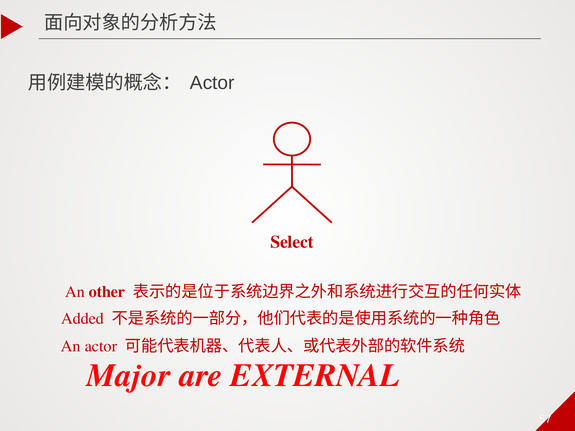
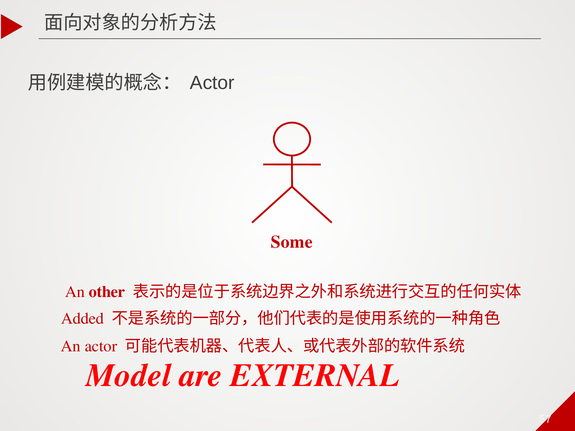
Select: Select -> Some
Major: Major -> Model
